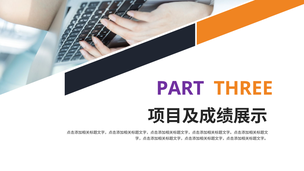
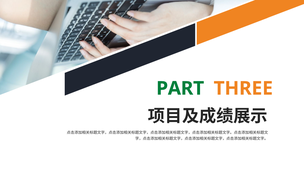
PART colour: purple -> green
